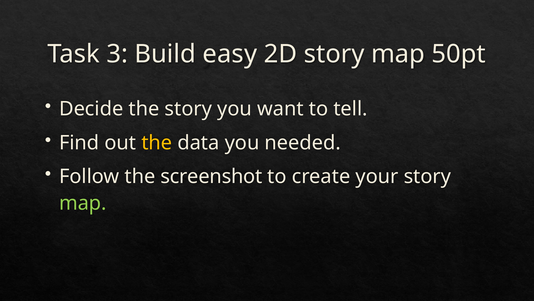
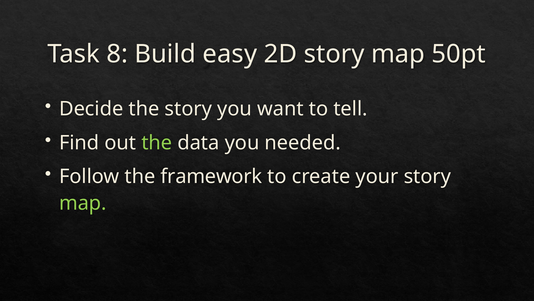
3: 3 -> 8
the at (157, 143) colour: yellow -> light green
screenshot: screenshot -> framework
